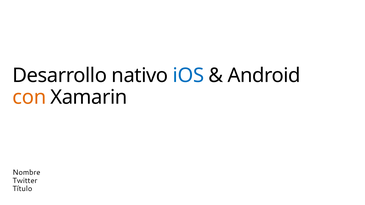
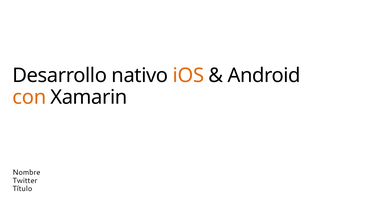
iOS colour: blue -> orange
